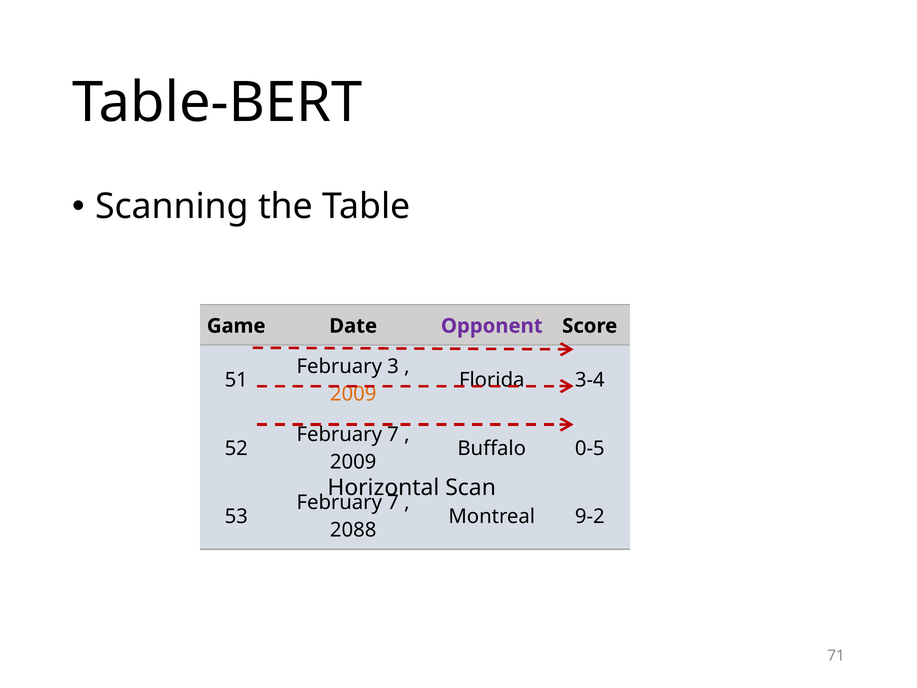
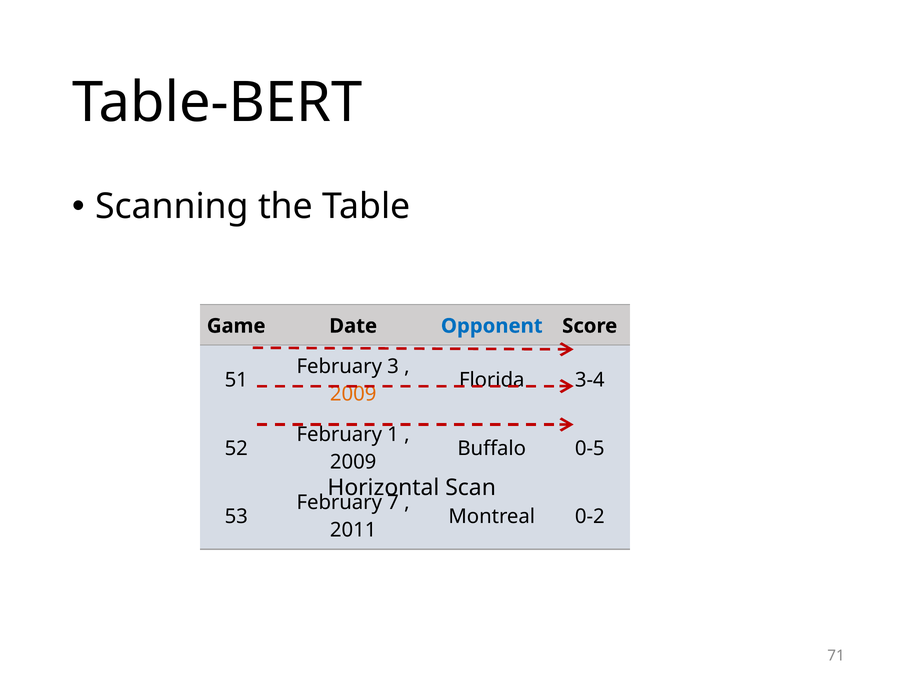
Opponent colour: purple -> blue
7 at (393, 434): 7 -> 1
9-2: 9-2 -> 0-2
2088: 2088 -> 2011
